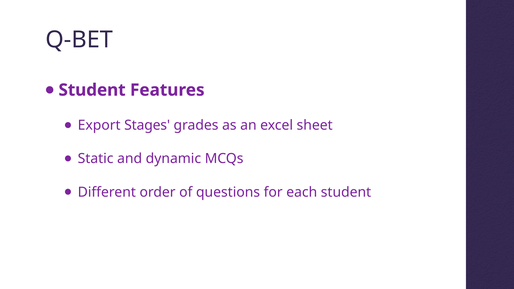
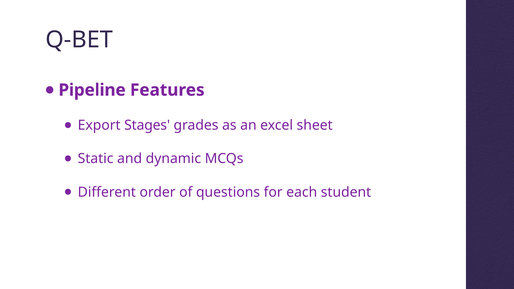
Student at (92, 90): Student -> Pipeline
